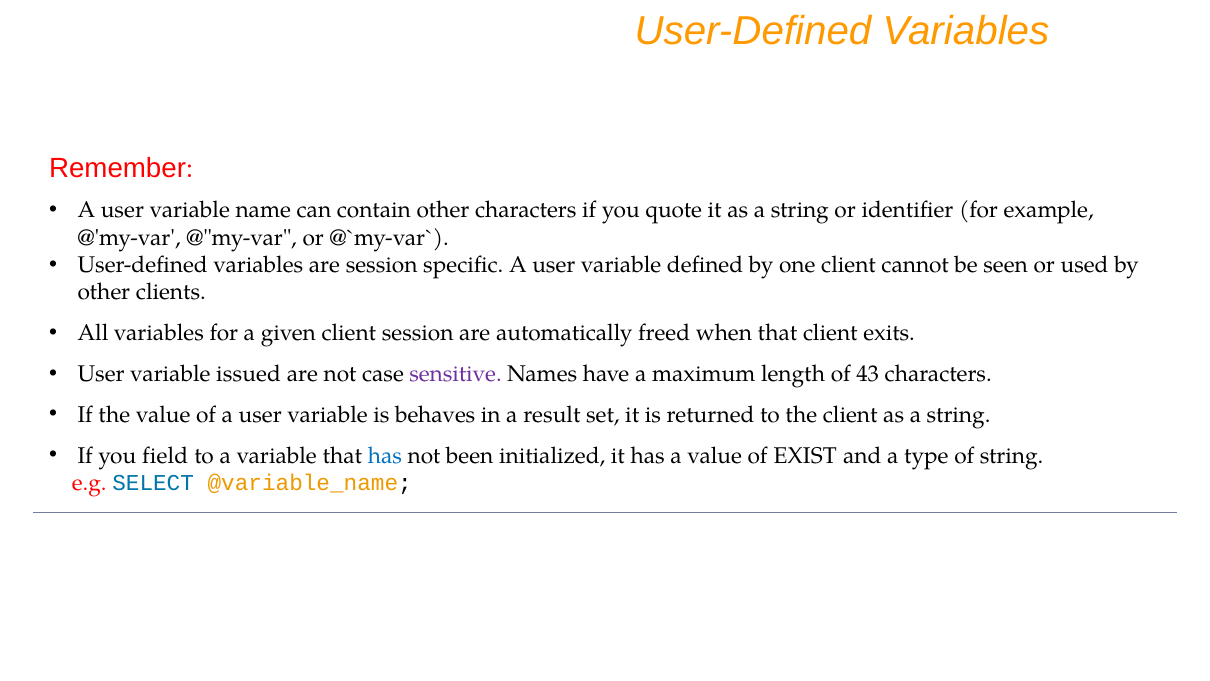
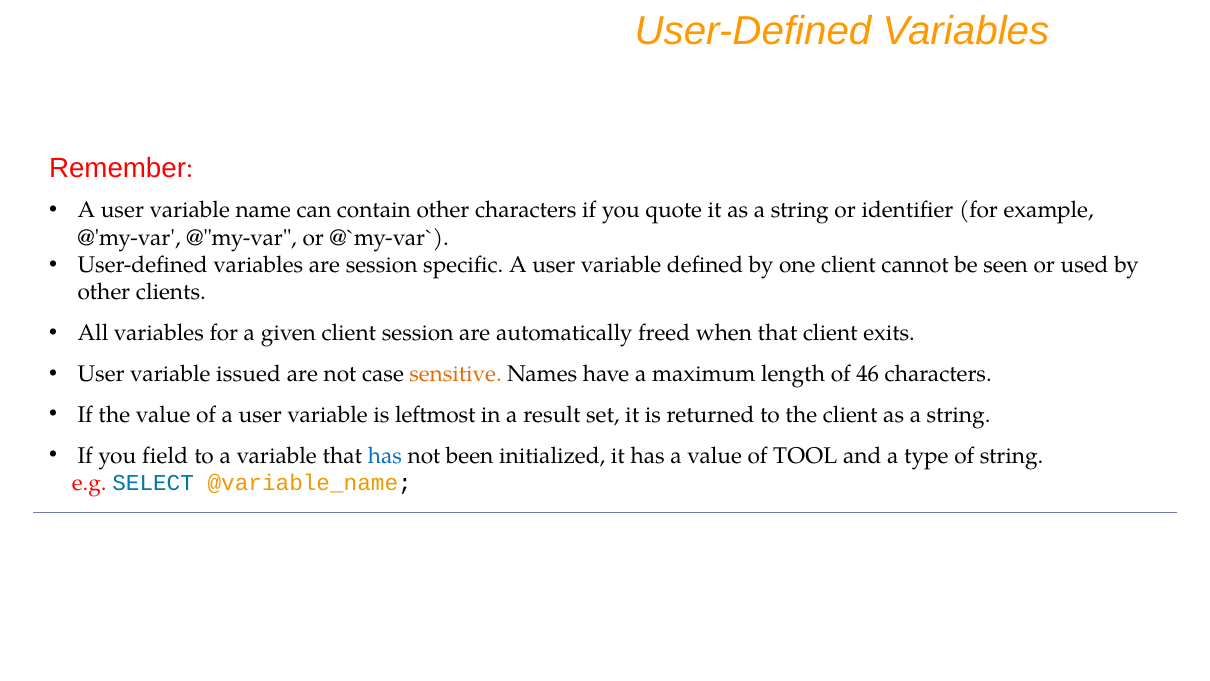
sensitive colour: purple -> orange
43: 43 -> 46
behaves: behaves -> leftmost
EXIST: EXIST -> TOOL
